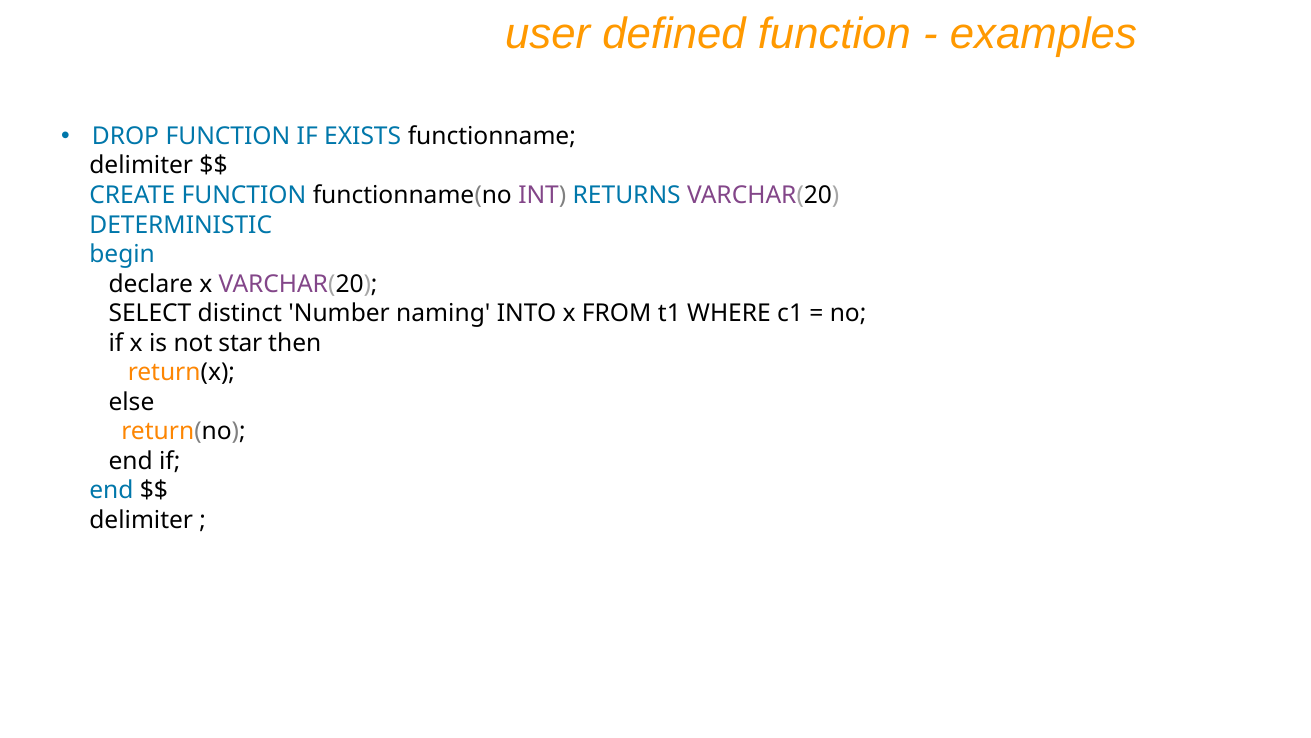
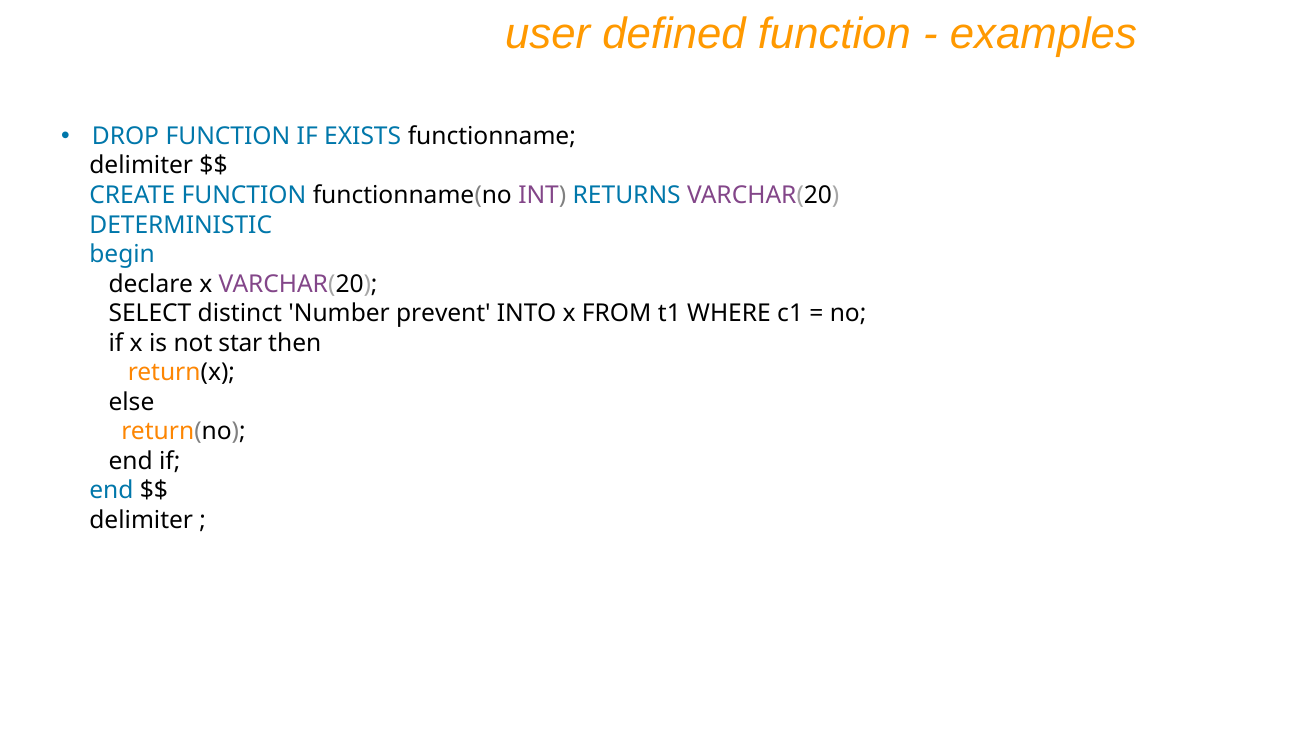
naming: naming -> prevent
